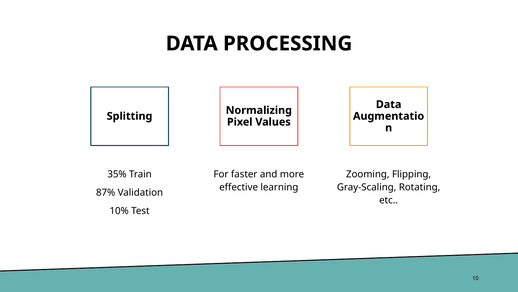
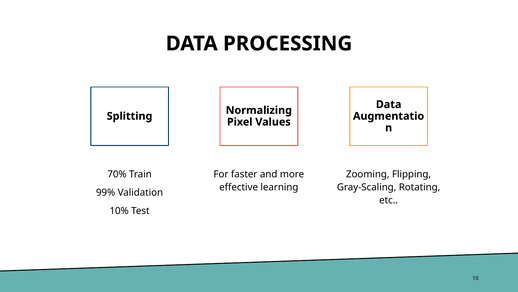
35%: 35% -> 70%
87%: 87% -> 99%
